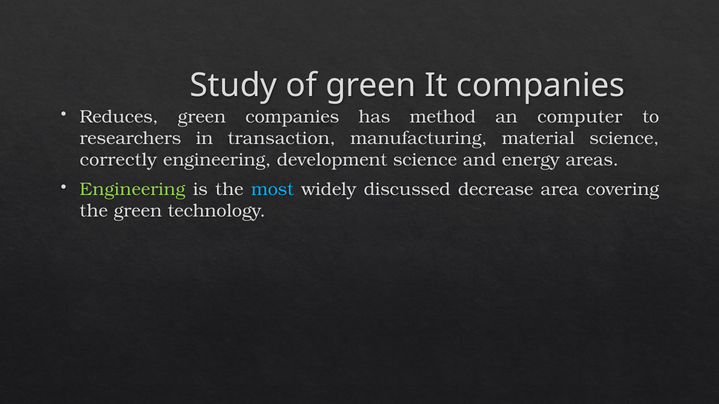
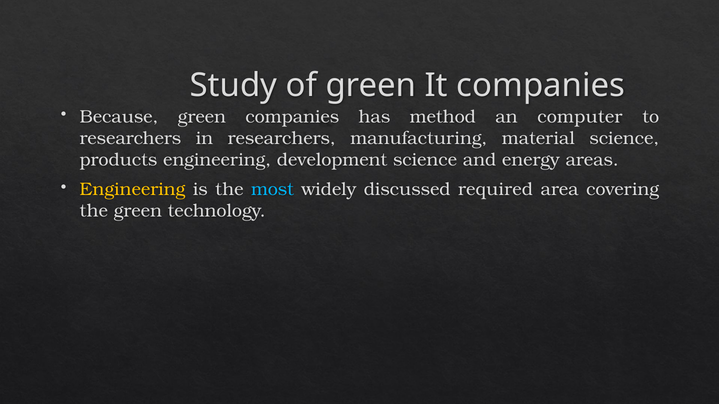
Reduces: Reduces -> Because
in transaction: transaction -> researchers
correctly: correctly -> products
Engineering at (132, 190) colour: light green -> yellow
decrease: decrease -> required
